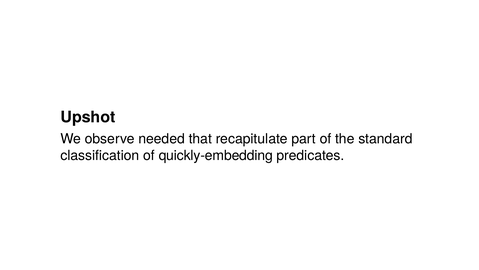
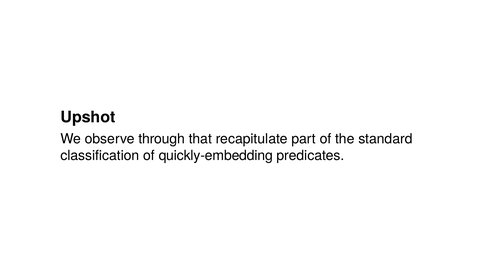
needed: needed -> through
